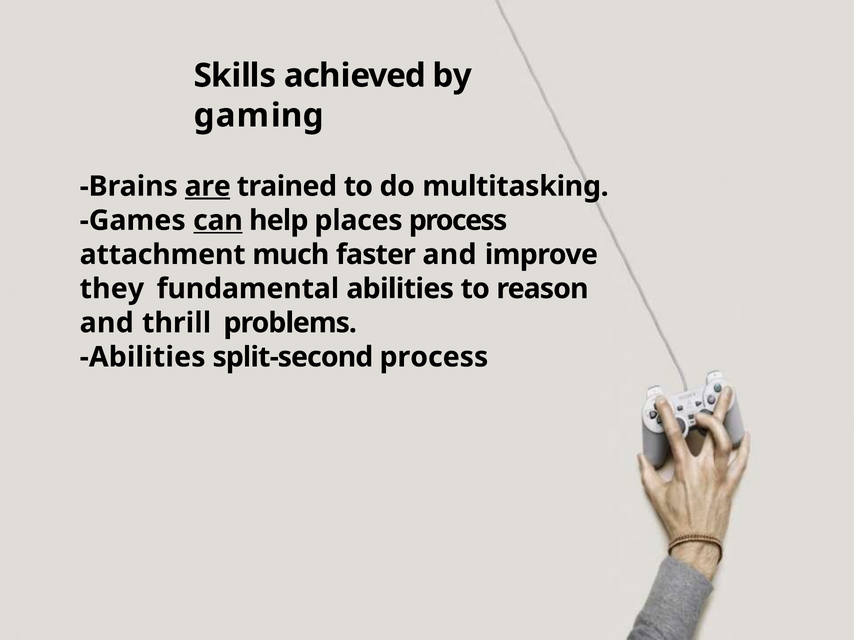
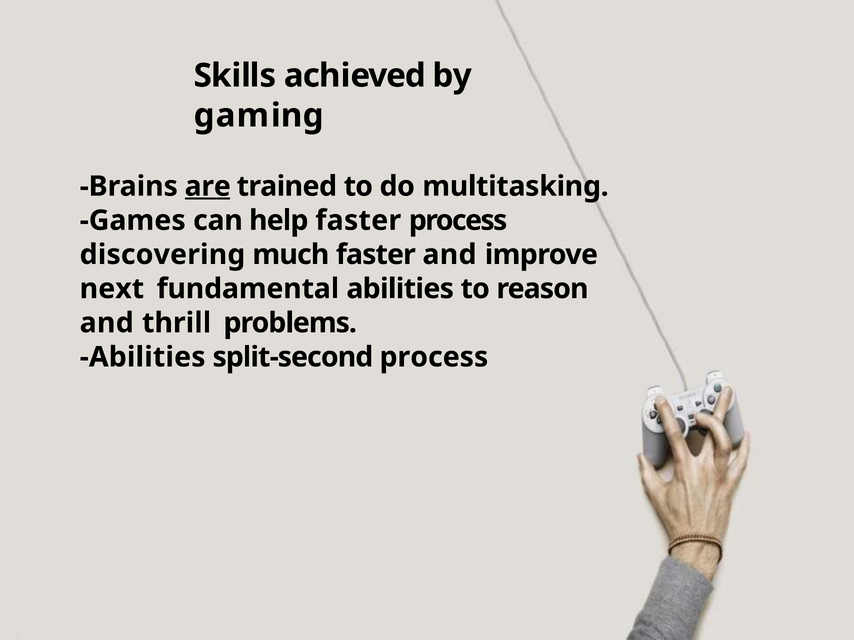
can underline: present -> none
help places: places -> faster
attachment: attachment -> discovering
they: they -> next
